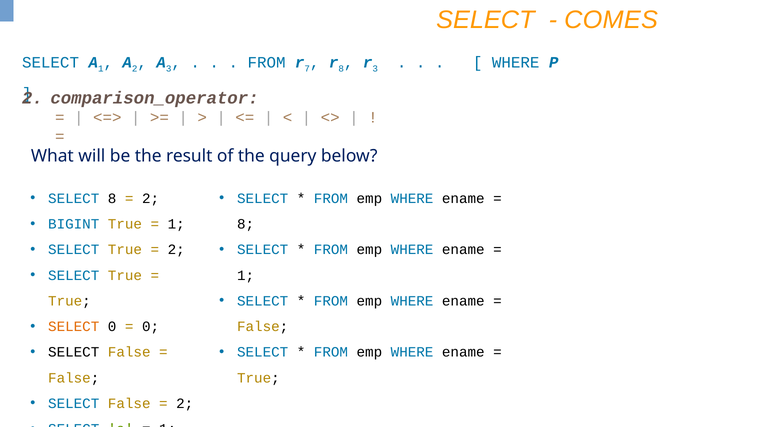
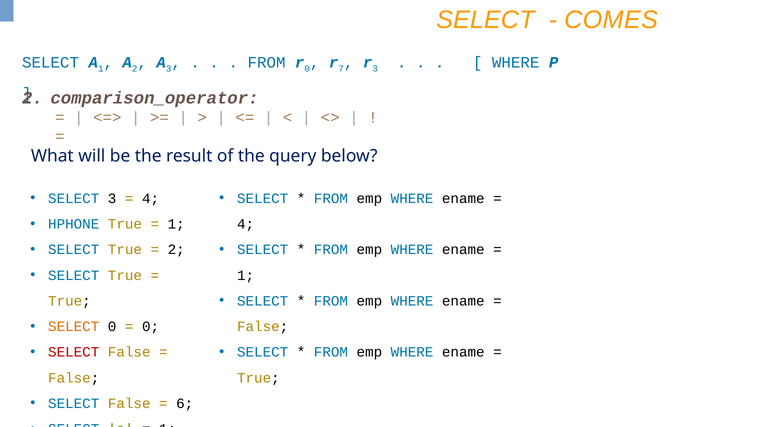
7 at (307, 69): 7 -> 0
8 at (341, 69): 8 -> 7
SELECT 8: 8 -> 3
2 at (151, 198): 2 -> 4
BIGINT: BIGINT -> HPHONE
8 at (246, 224): 8 -> 4
SELECT at (74, 352) colour: black -> red
2 at (185, 403): 2 -> 6
